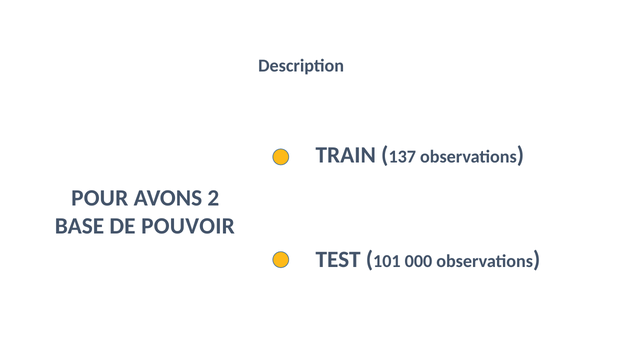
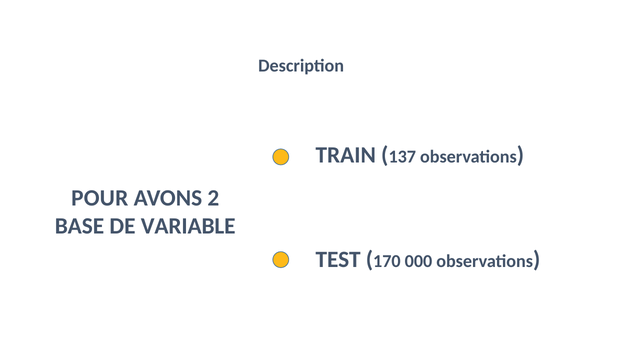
POUVOIR: POUVOIR -> VARIABLE
101: 101 -> 170
